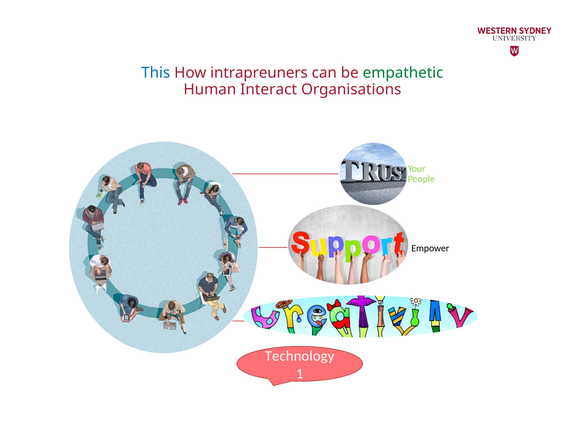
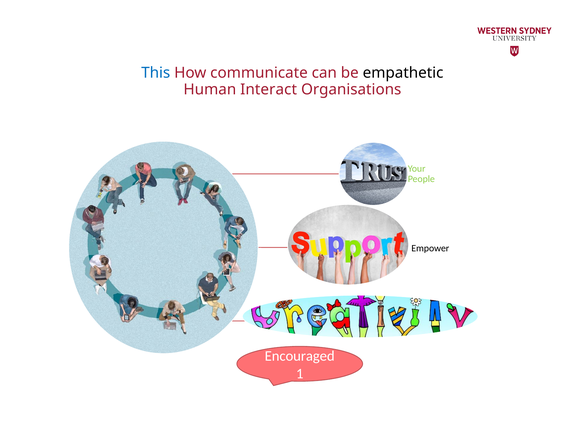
intrapreuners: intrapreuners -> communicate
empathetic colour: green -> black
Technology: Technology -> Encouraged
